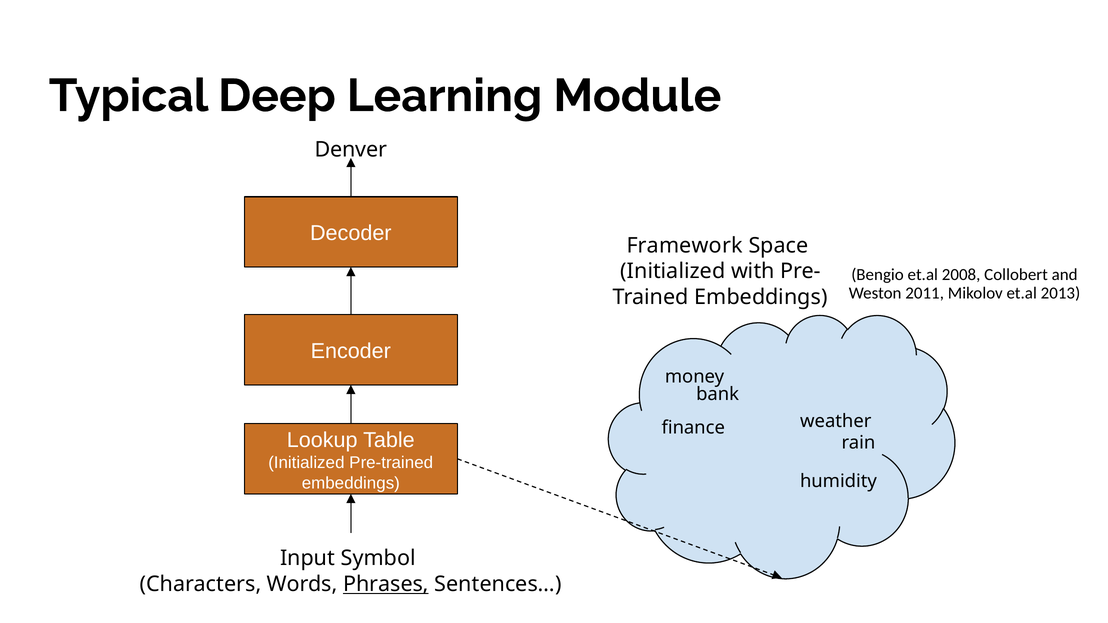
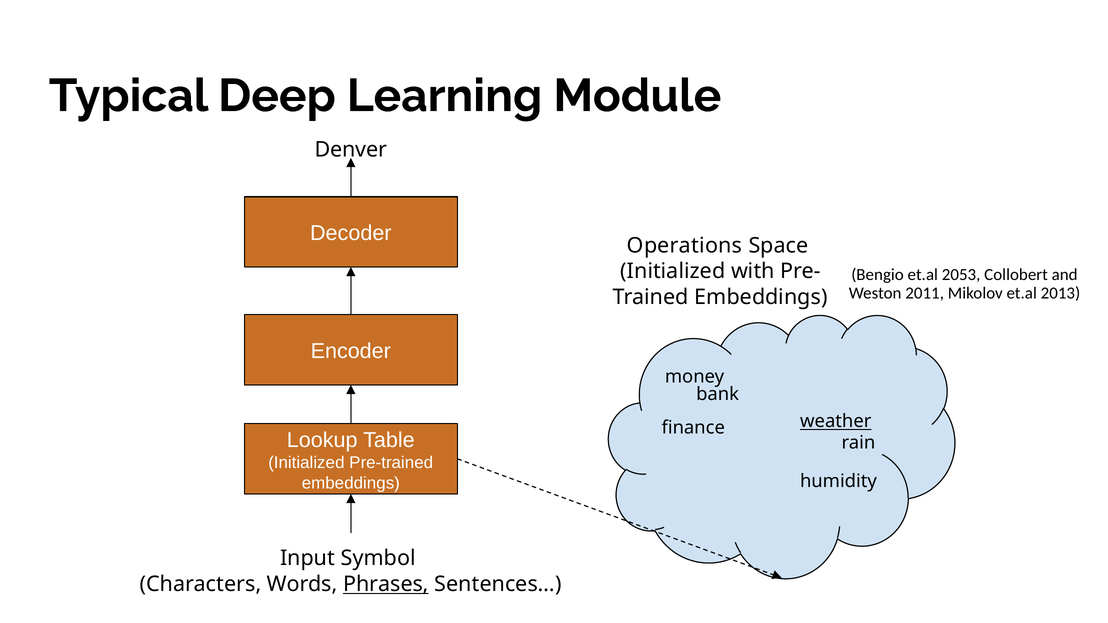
Framework: Framework -> Operations
2008: 2008 -> 2053
weather underline: none -> present
